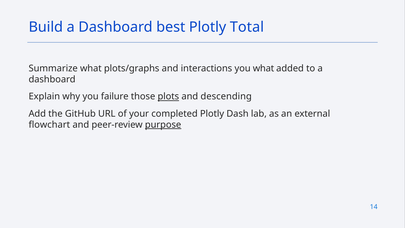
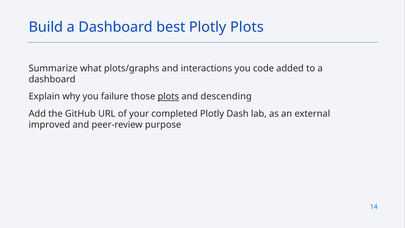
Plotly Total: Total -> Plots
you what: what -> code
flowchart: flowchart -> improved
purpose underline: present -> none
